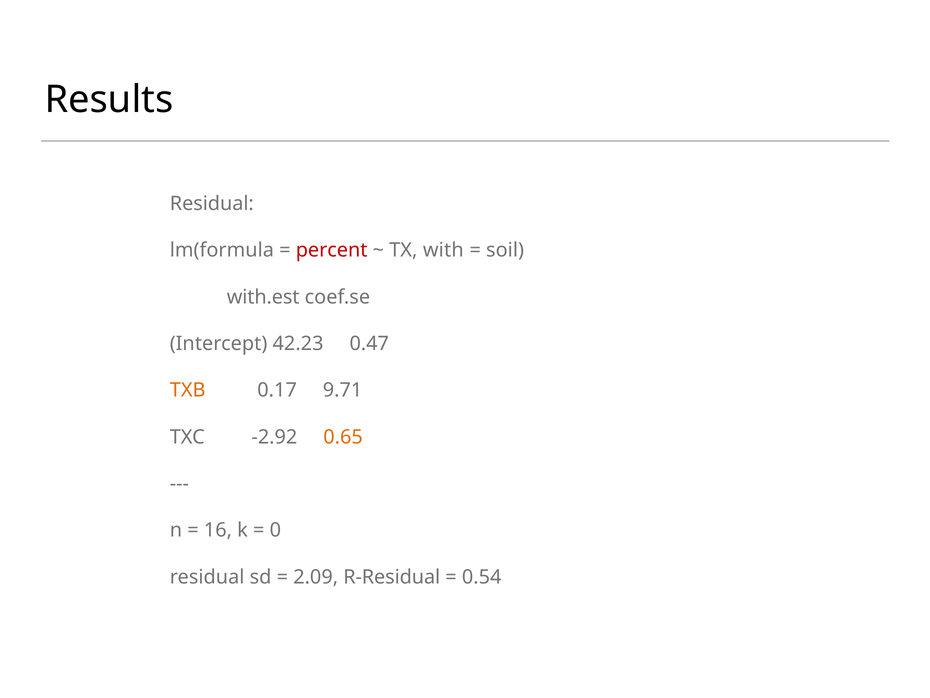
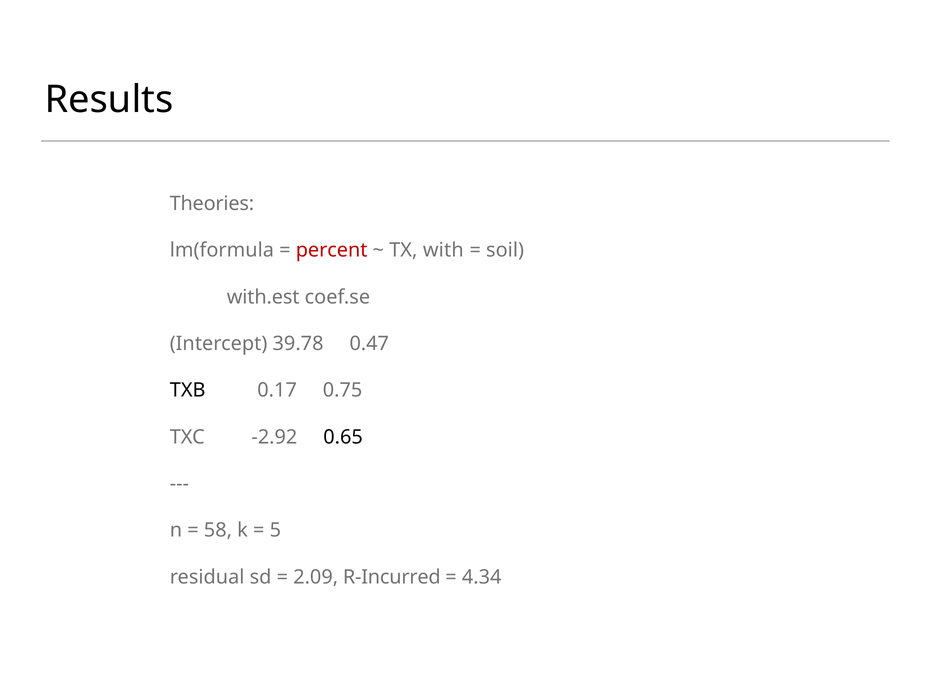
Residual at (212, 204): Residual -> Theories
42.23: 42.23 -> 39.78
TXB colour: orange -> black
9.71: 9.71 -> 0.75
0.65 colour: orange -> black
16: 16 -> 58
0: 0 -> 5
R-Residual: R-Residual -> R-Incurred
0.54: 0.54 -> 4.34
